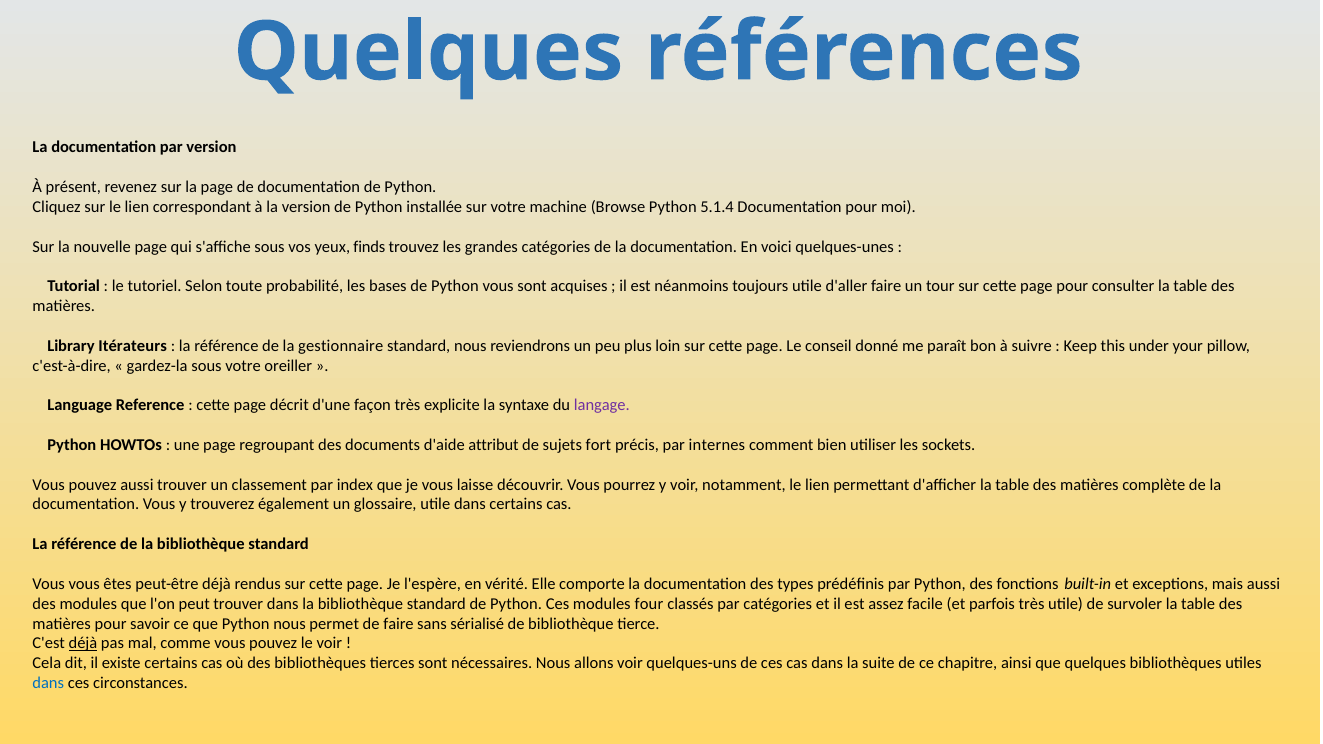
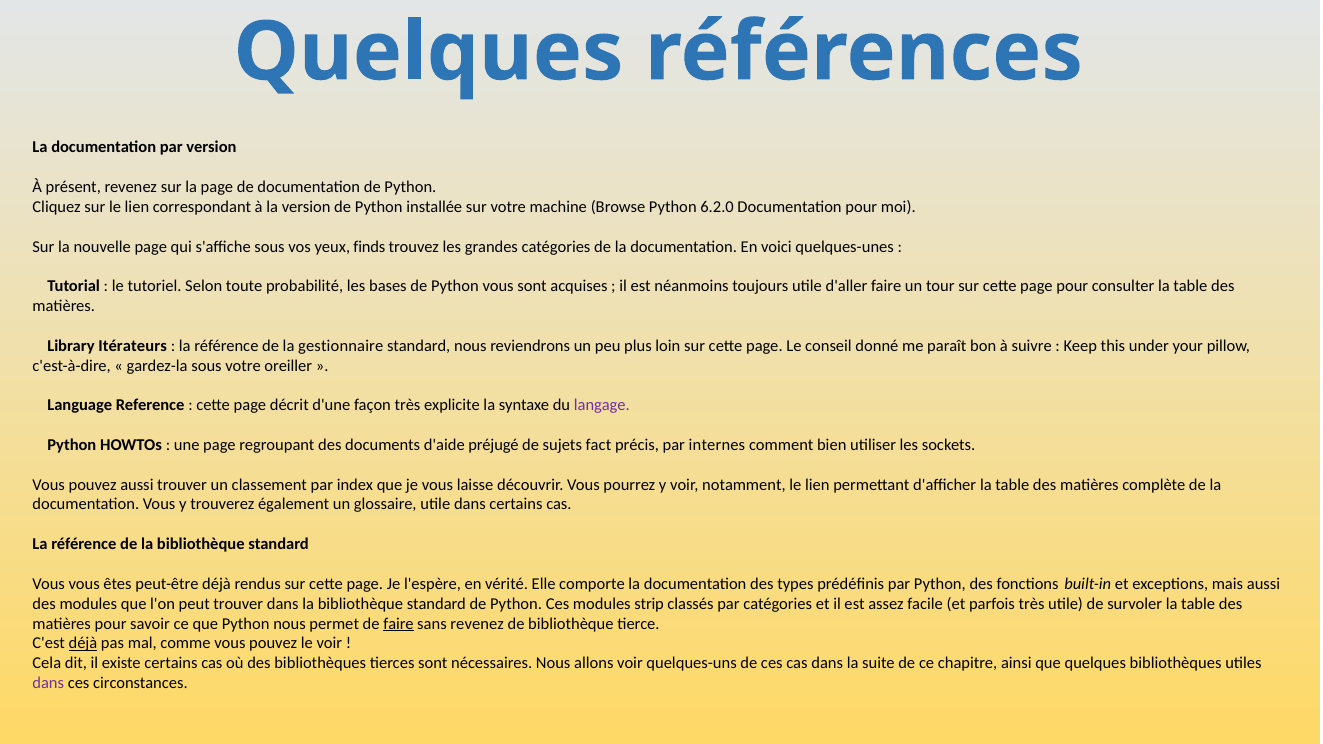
5.1.4: 5.1.4 -> 6.2.0
attribut: attribut -> préjugé
fort: fort -> fact
four: four -> strip
faire at (399, 624) underline: none -> present
sans sérialisé: sérialisé -> revenez
dans at (48, 683) colour: blue -> purple
